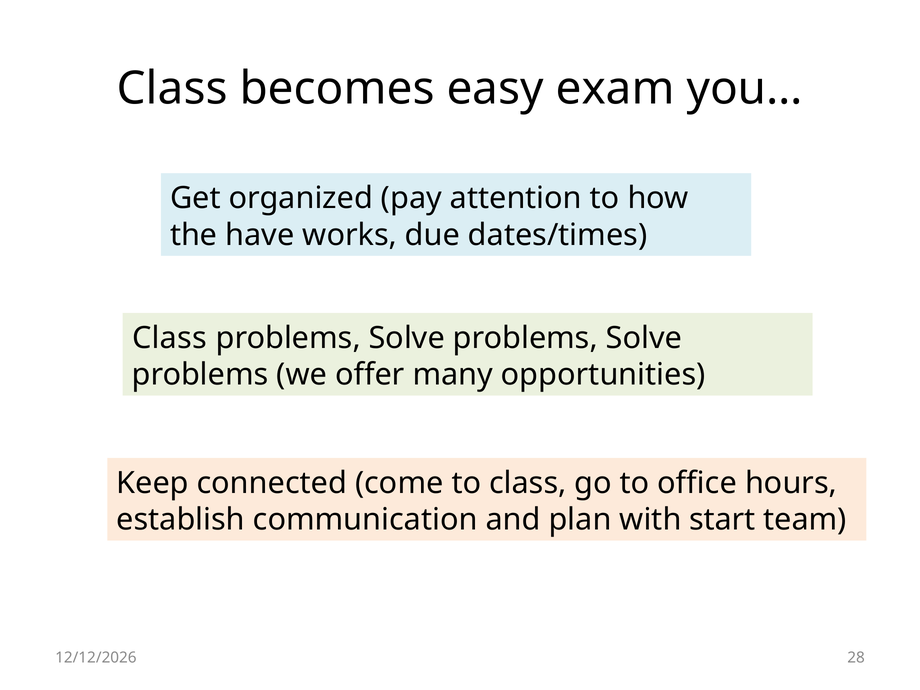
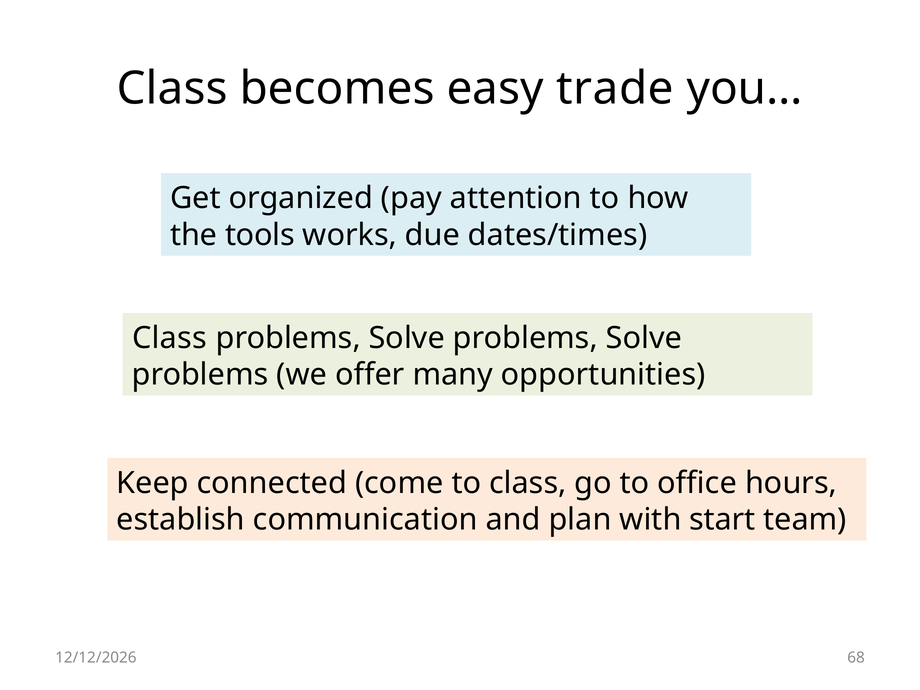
exam: exam -> trade
have: have -> tools
28: 28 -> 68
